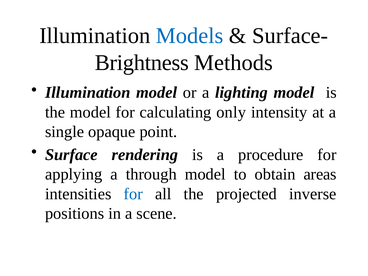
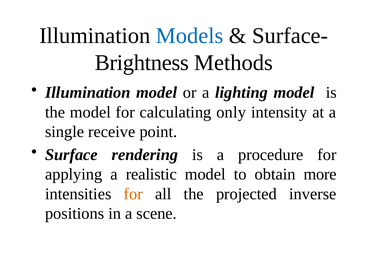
opaque: opaque -> receive
through: through -> realistic
areas: areas -> more
for at (133, 194) colour: blue -> orange
